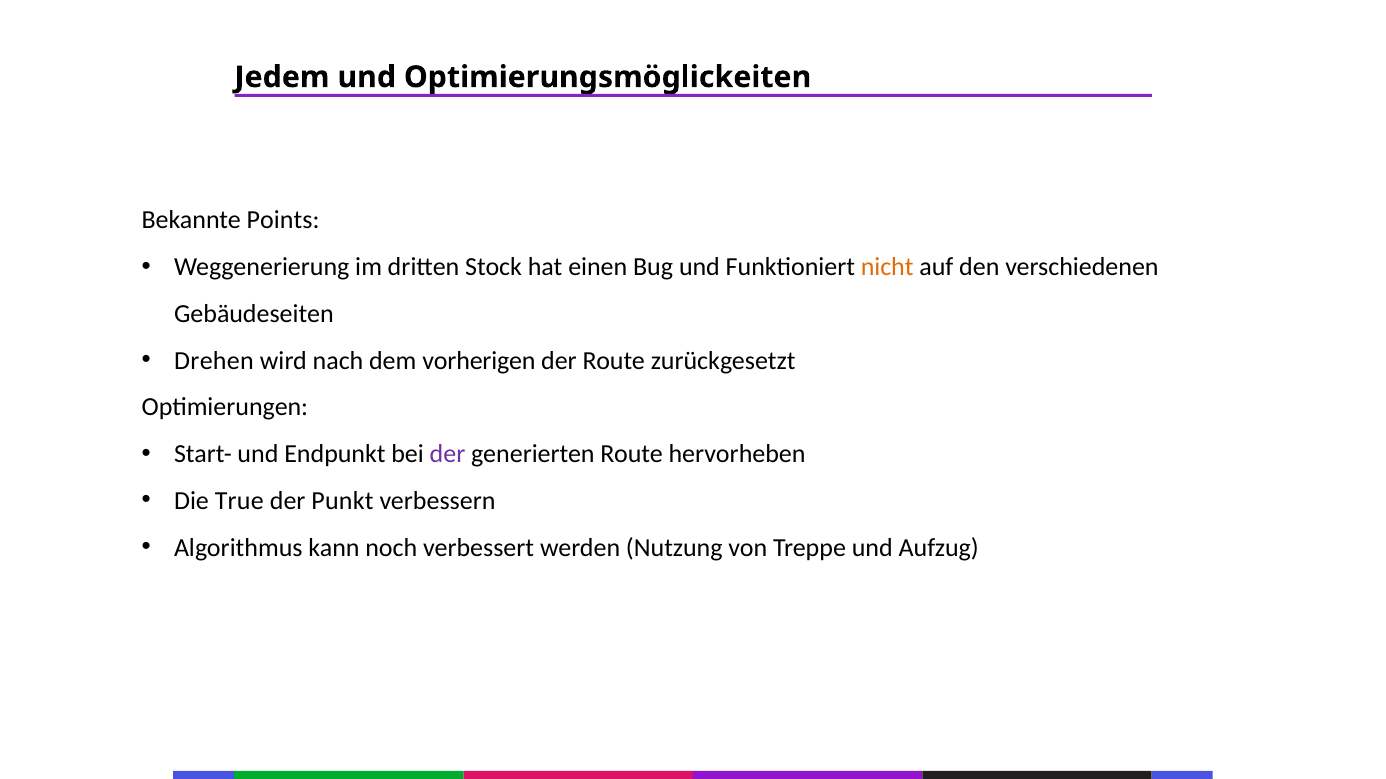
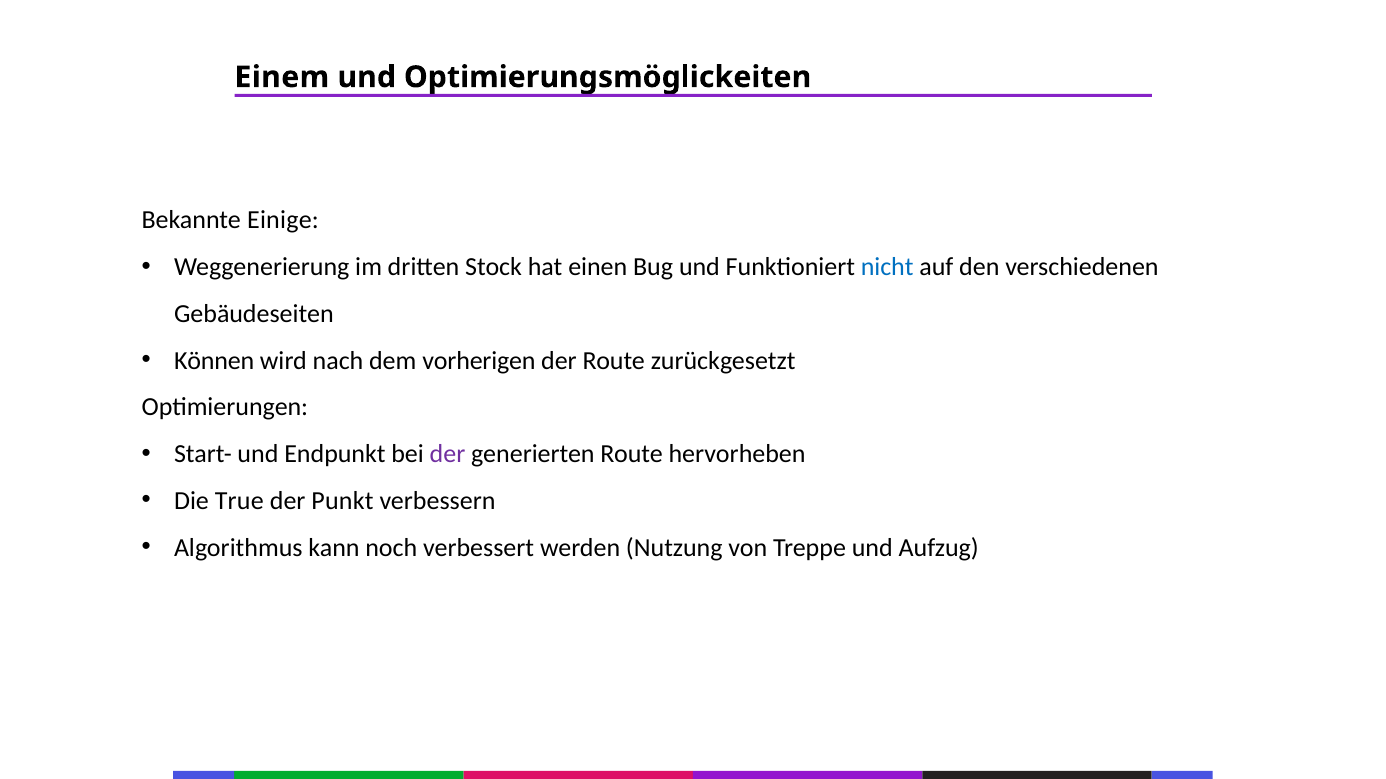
Jedem: Jedem -> Einem
Points: Points -> Einige
nicht colour: orange -> blue
Drehen: Drehen -> Können
